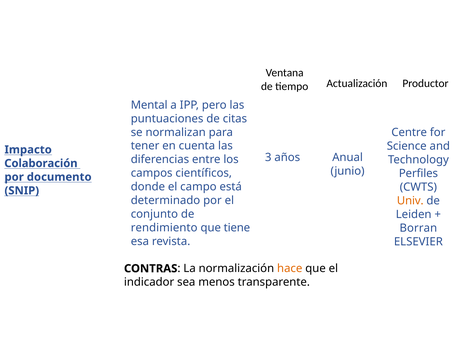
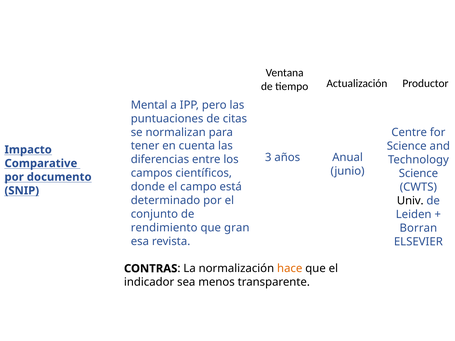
Colaboración: Colaboración -> Comparative
Perfiles at (418, 174): Perfiles -> Science
Univ colour: orange -> black
tiene: tiene -> gran
